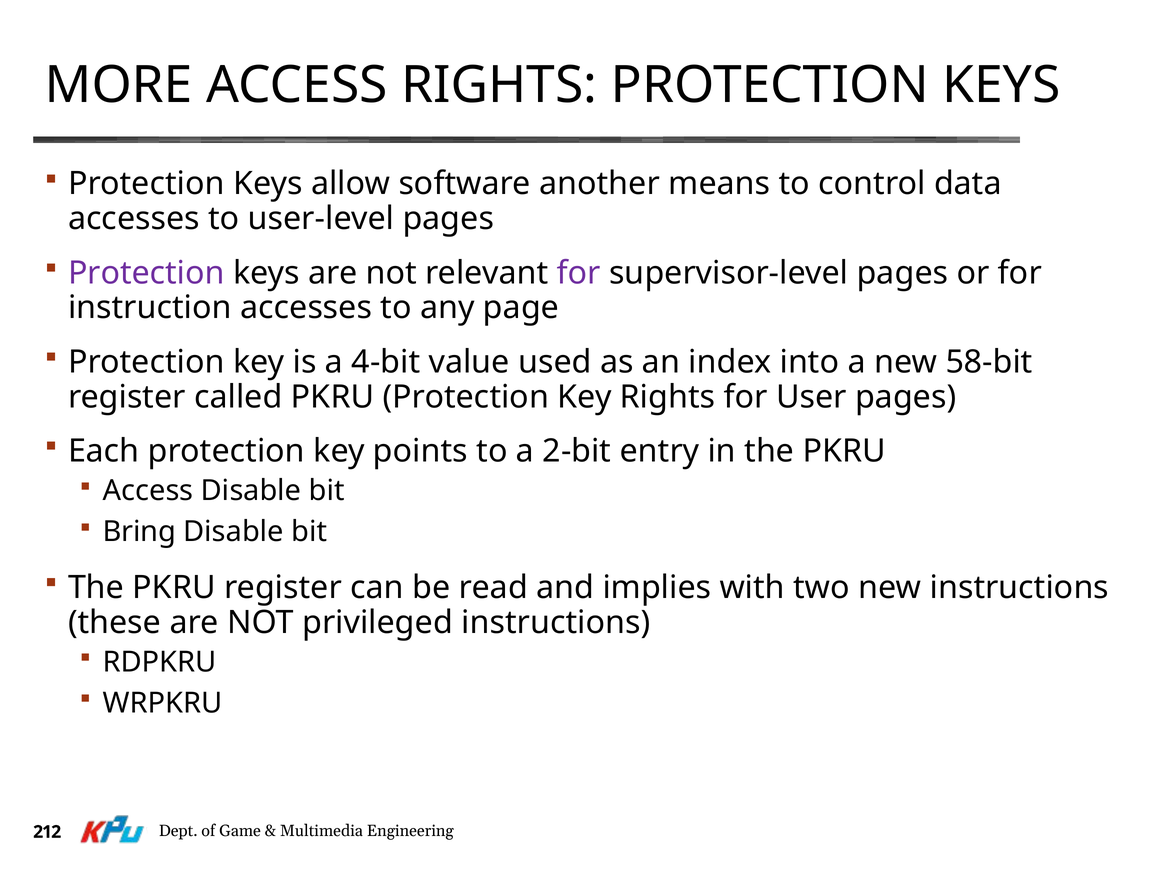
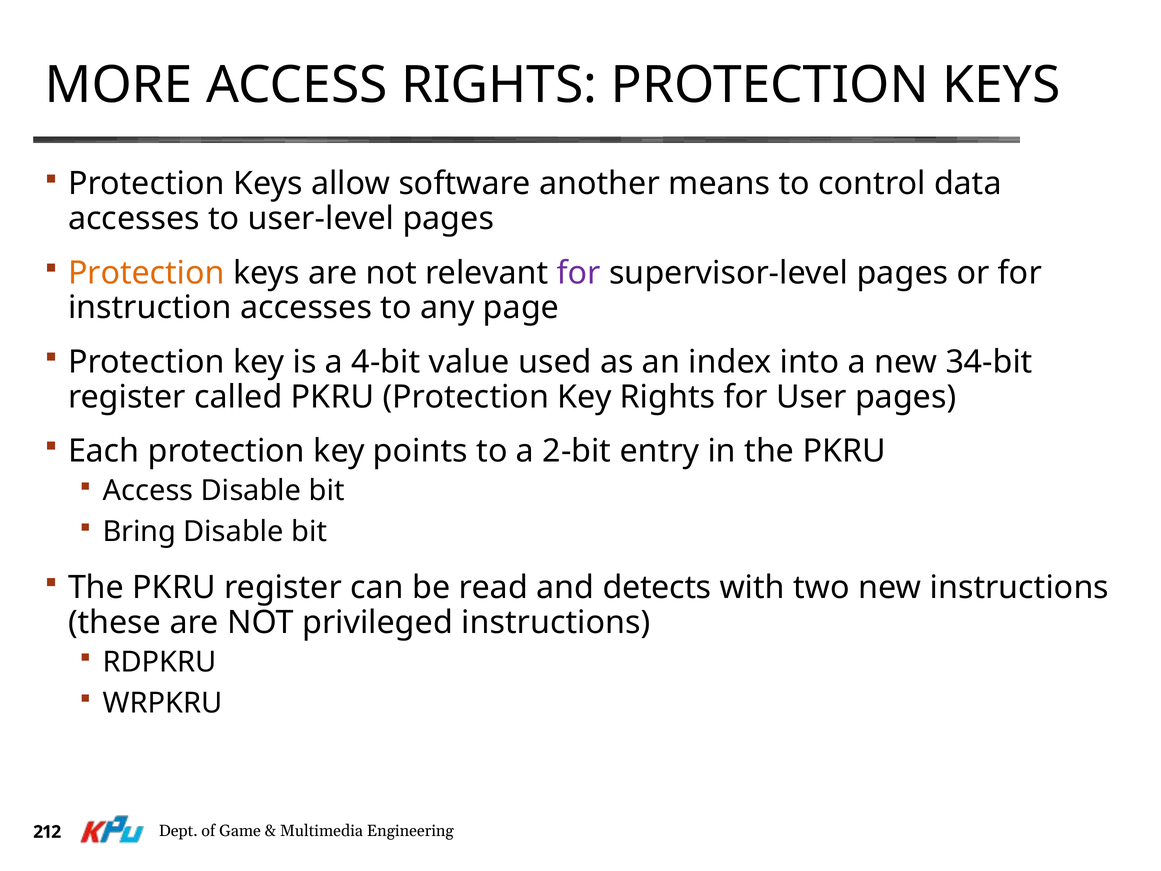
Protection at (146, 273) colour: purple -> orange
58-bit: 58-bit -> 34-bit
implies: implies -> detects
